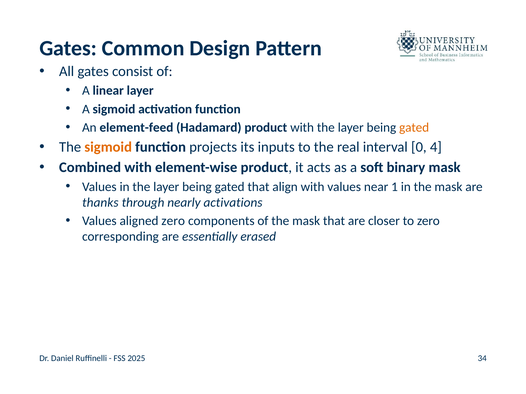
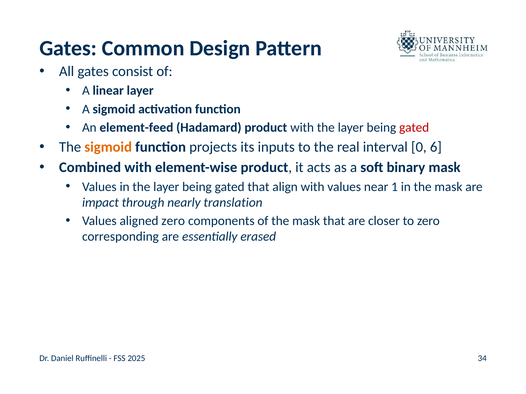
gated at (414, 128) colour: orange -> red
4: 4 -> 6
thanks: thanks -> impact
activations: activations -> translation
